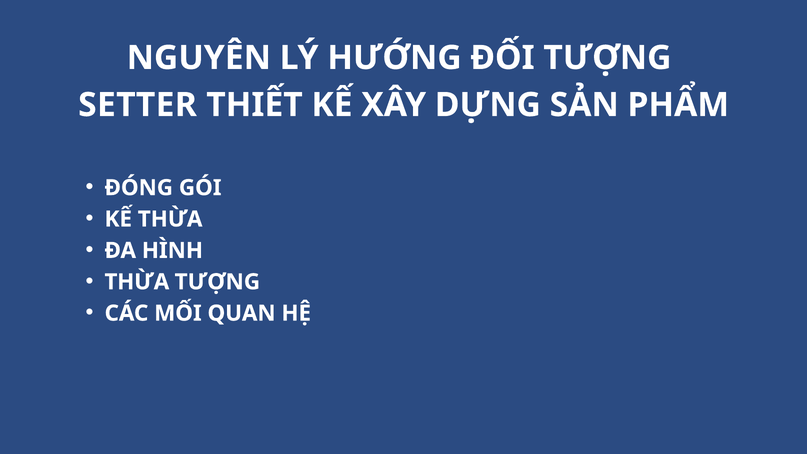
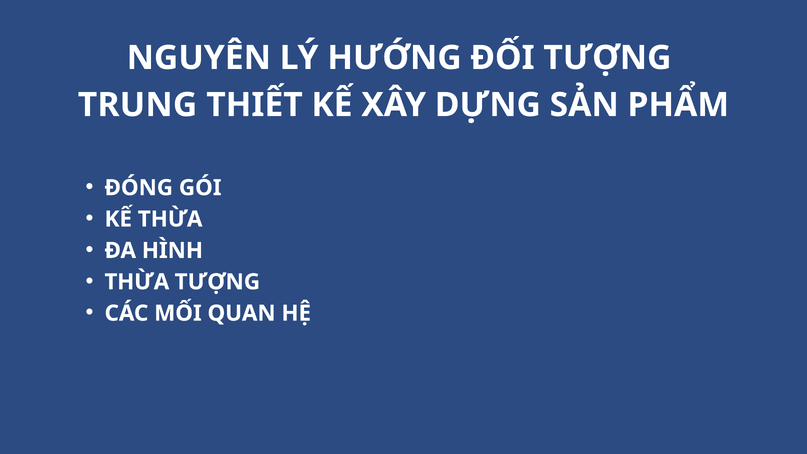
SETTER: SETTER -> TRUNG
